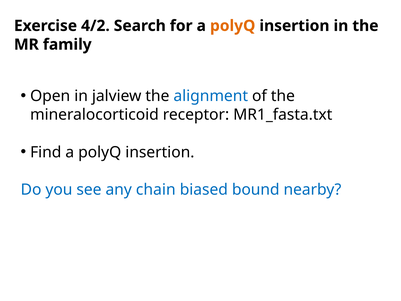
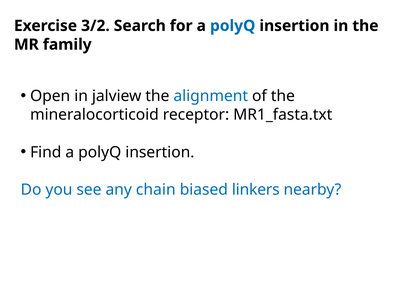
4/2: 4/2 -> 3/2
polyQ at (233, 26) colour: orange -> blue
bound: bound -> linkers
